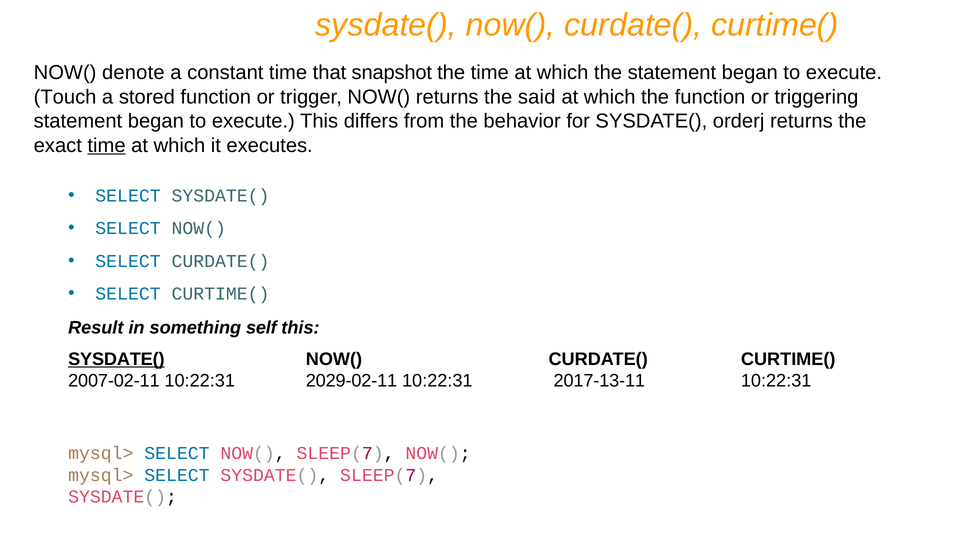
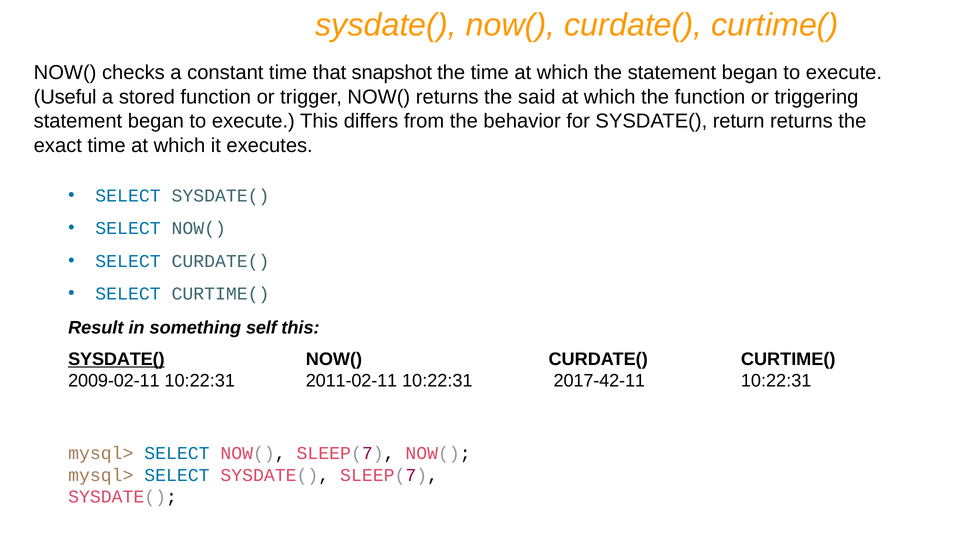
denote: denote -> checks
Touch: Touch -> Useful
orderj: orderj -> return
time at (107, 145) underline: present -> none
2007-02-11: 2007-02-11 -> 2009-02-11
2029-02-11: 2029-02-11 -> 2011-02-11
2017-13-11: 2017-13-11 -> 2017-42-11
